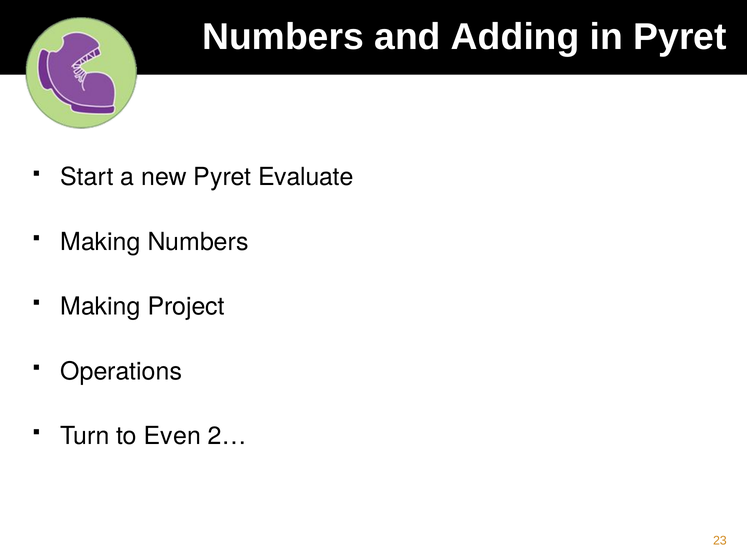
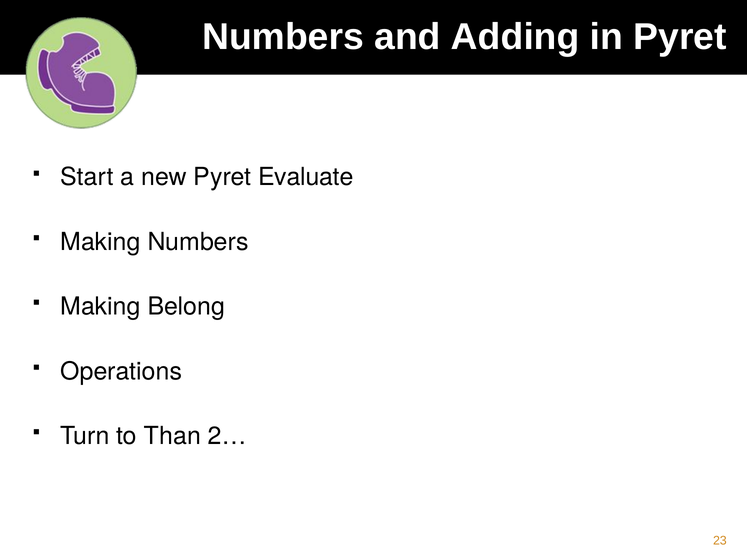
Project: Project -> Belong
Even: Even -> Than
